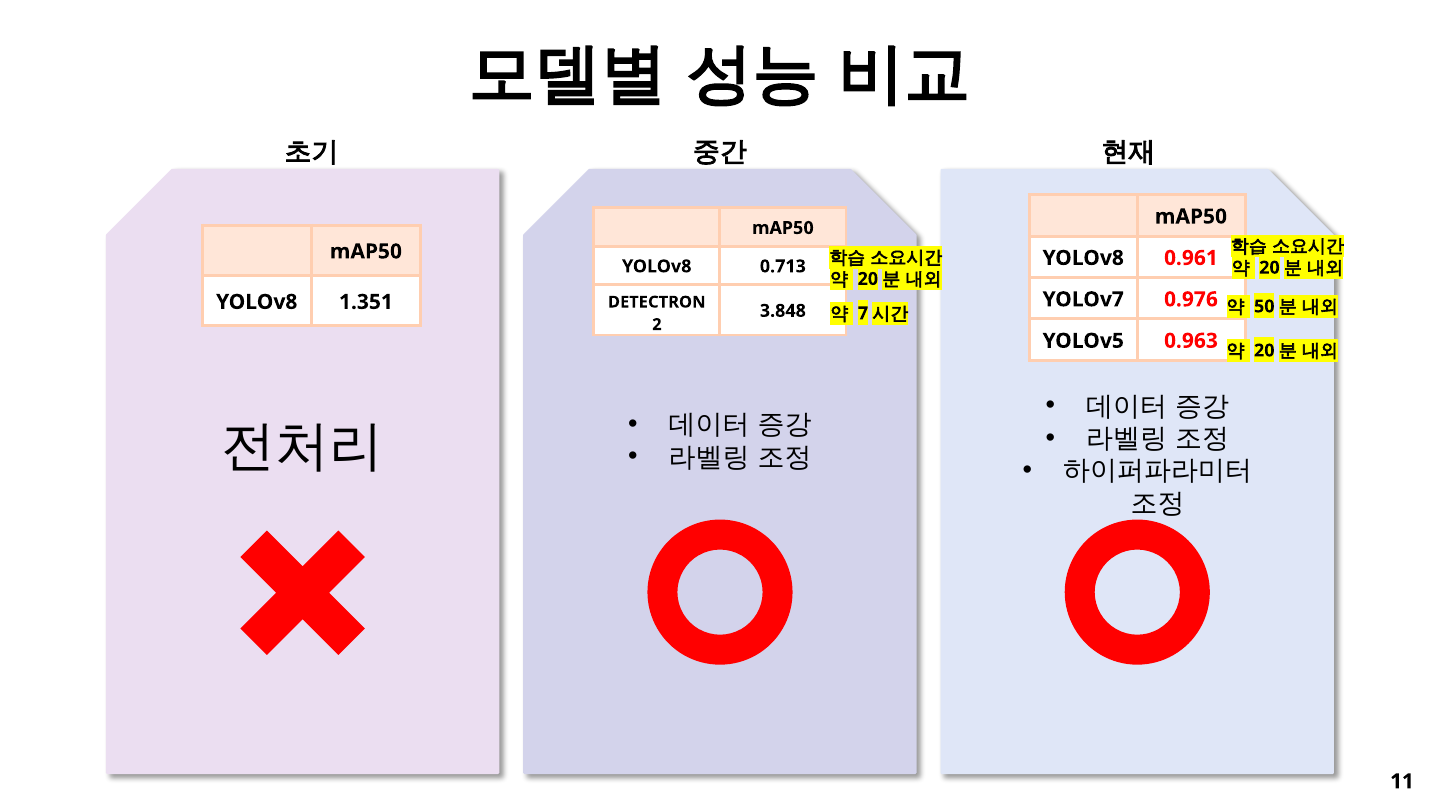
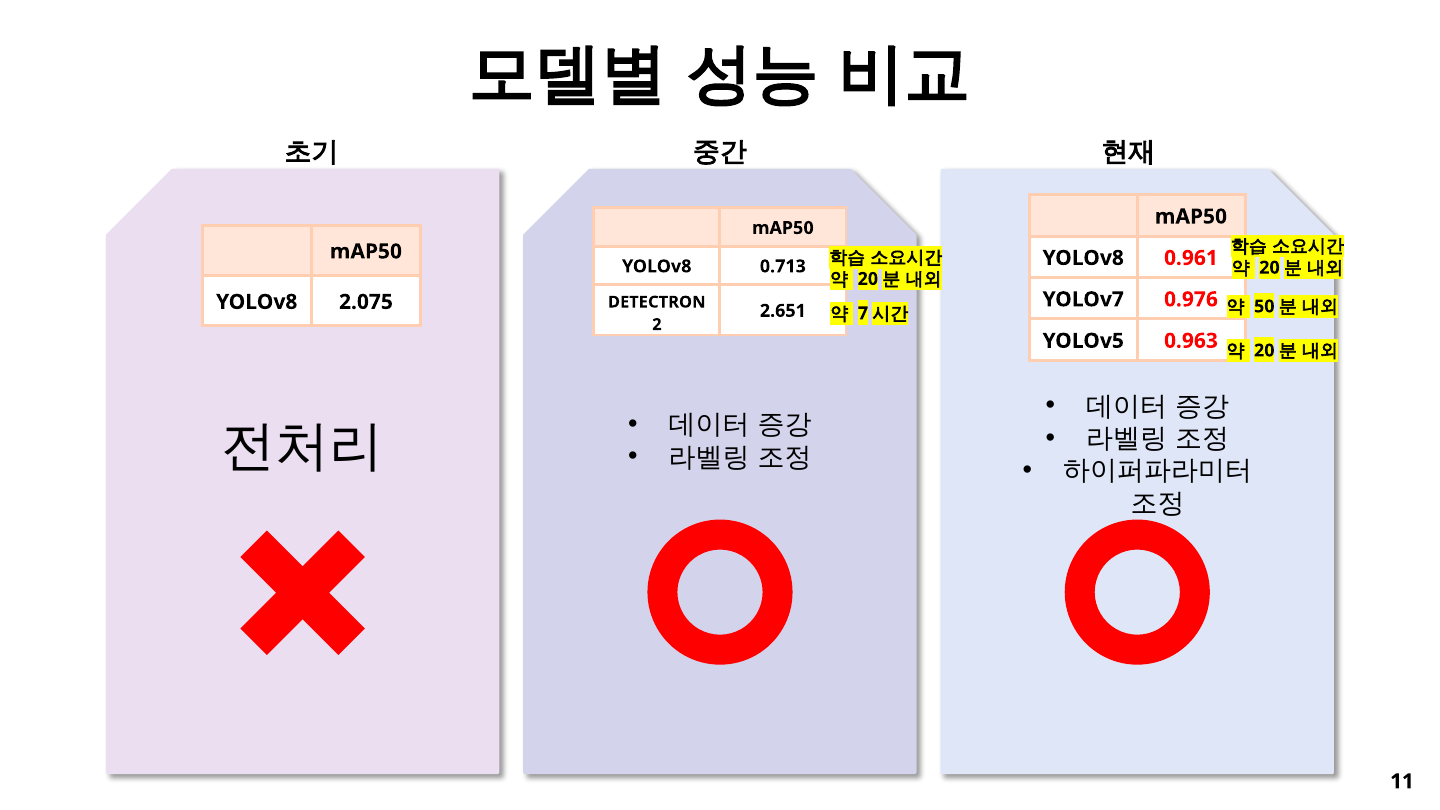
1.351: 1.351 -> 2.075
3.848: 3.848 -> 2.651
